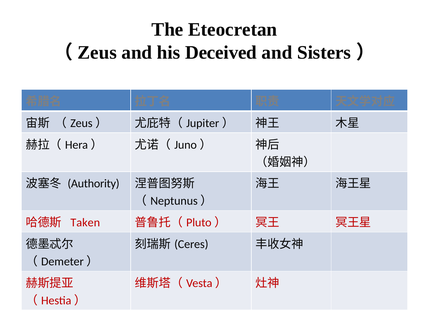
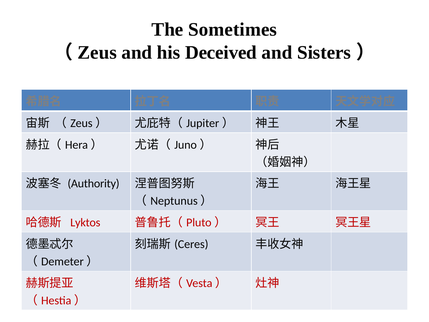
Eteocretan: Eteocretan -> Sometimes
Taken: Taken -> Lyktos
